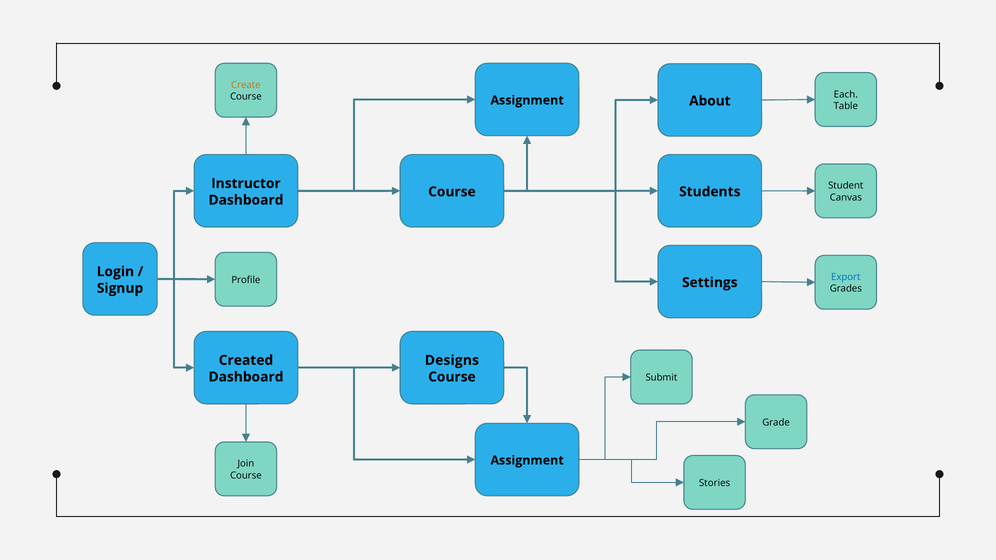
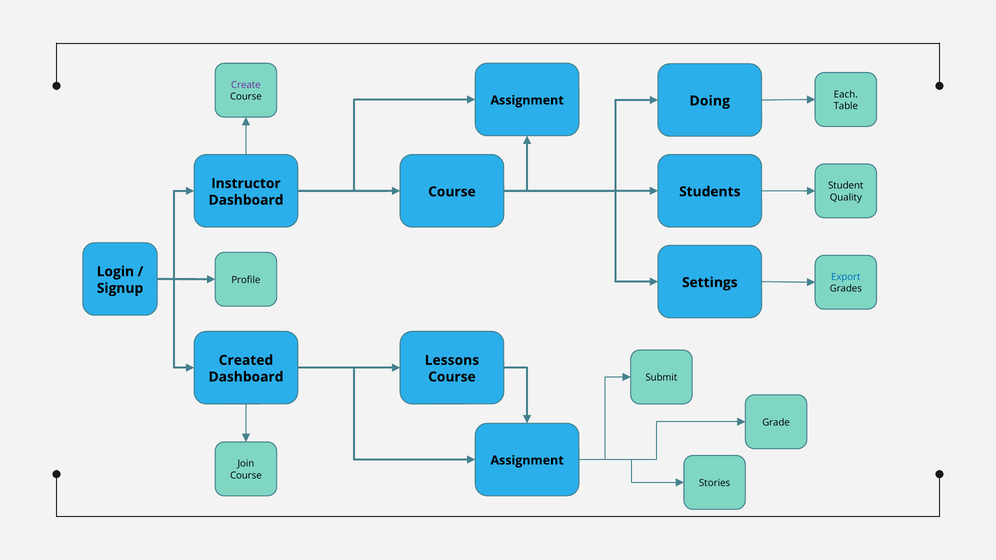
Create colour: orange -> purple
About: About -> Doing
Canvas: Canvas -> Quality
Designs: Designs -> Lessons
